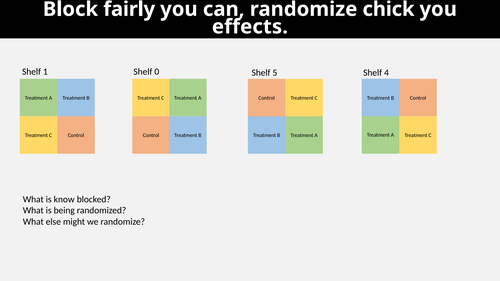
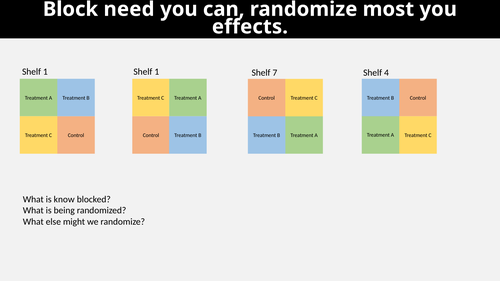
fairly: fairly -> need
chick: chick -> most
0 at (157, 72): 0 -> 1
5: 5 -> 7
